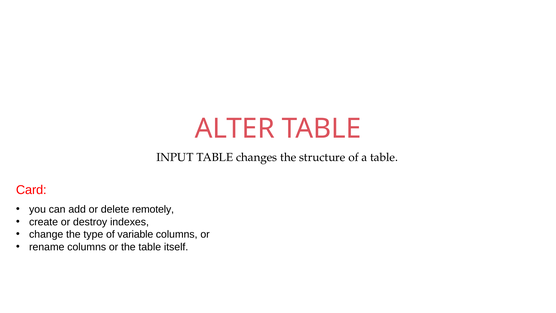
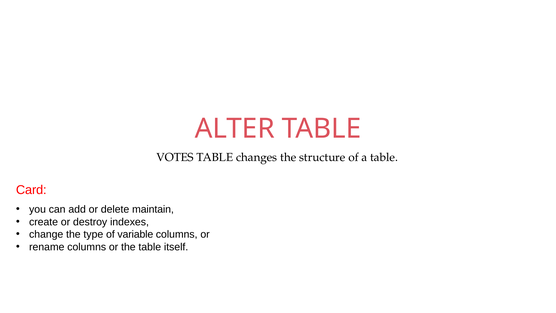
INPUT: INPUT -> VOTES
remotely: remotely -> maintain
